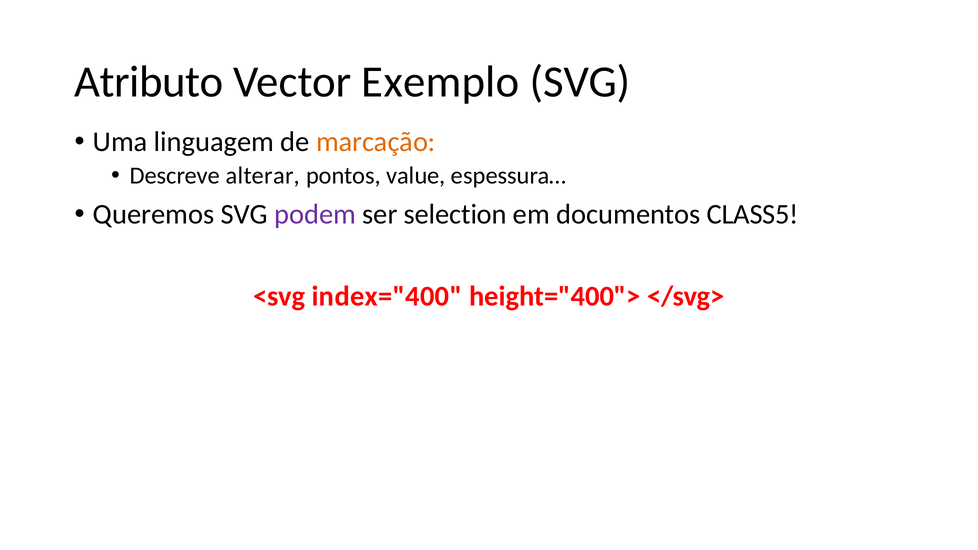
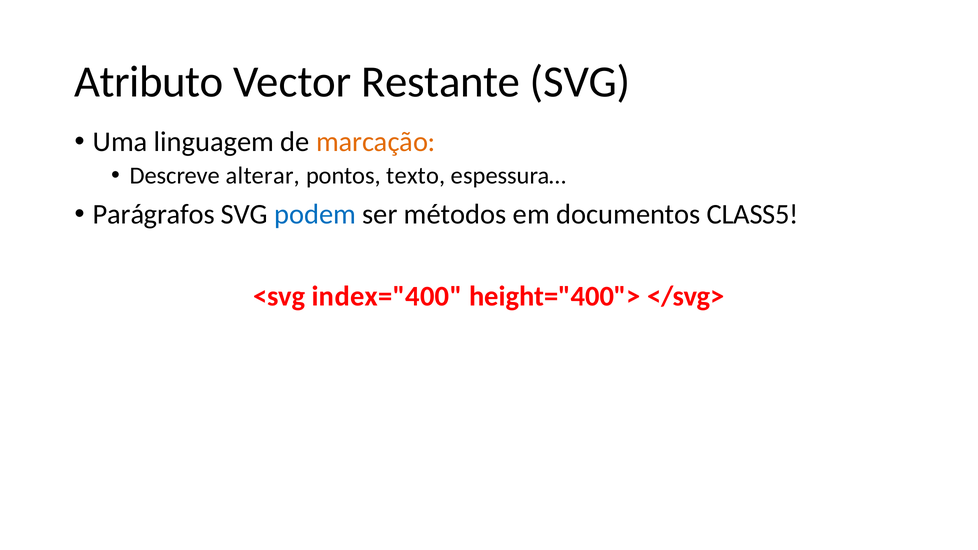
Exemplo: Exemplo -> Restante
value: value -> texto
Queremos: Queremos -> Parágrafos
podem colour: purple -> blue
selection: selection -> métodos
